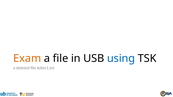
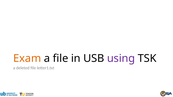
using colour: blue -> purple
